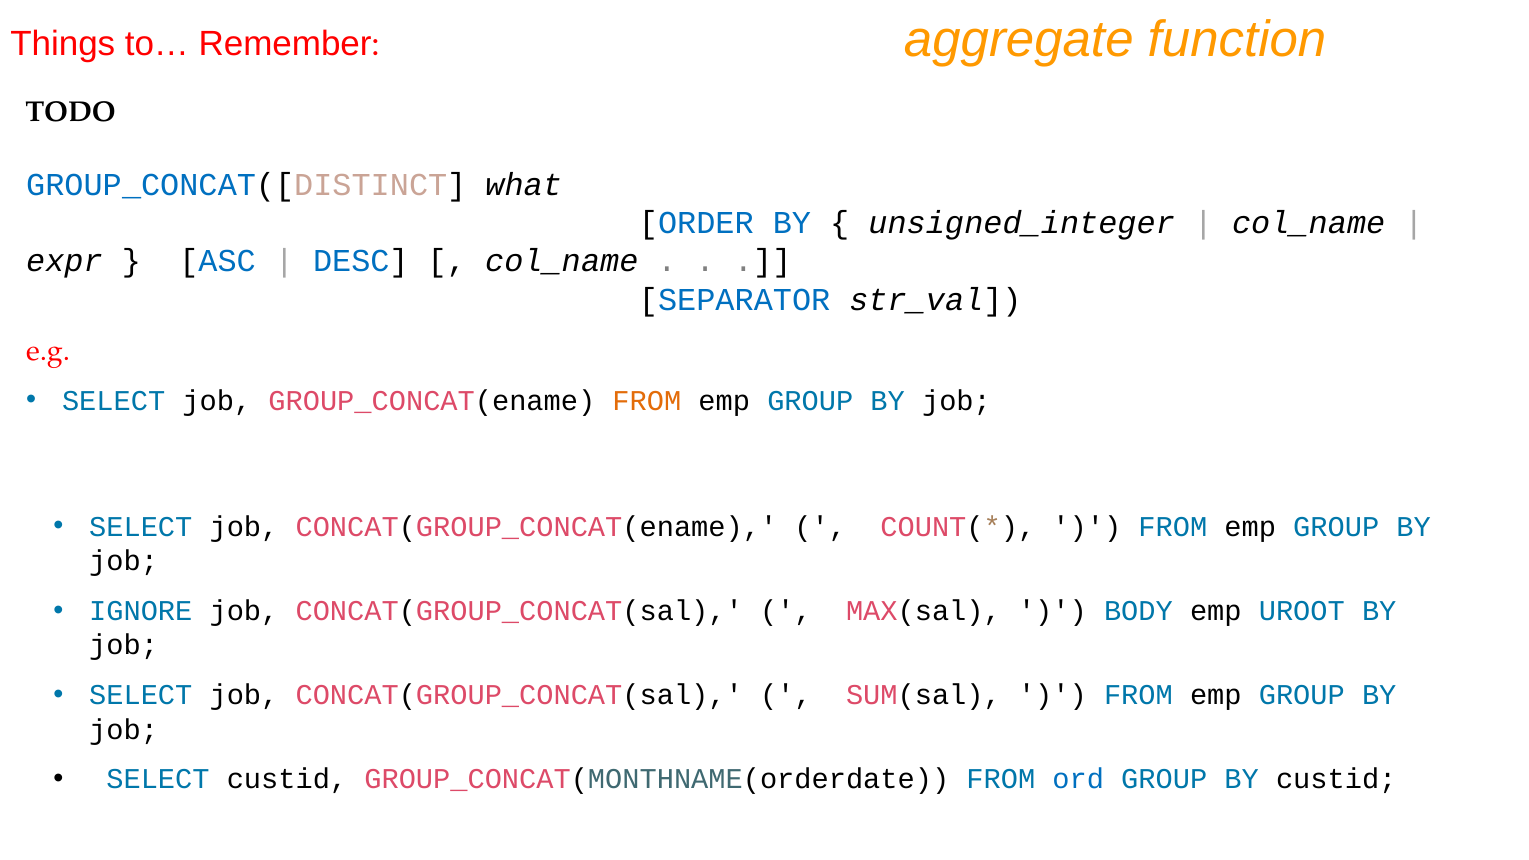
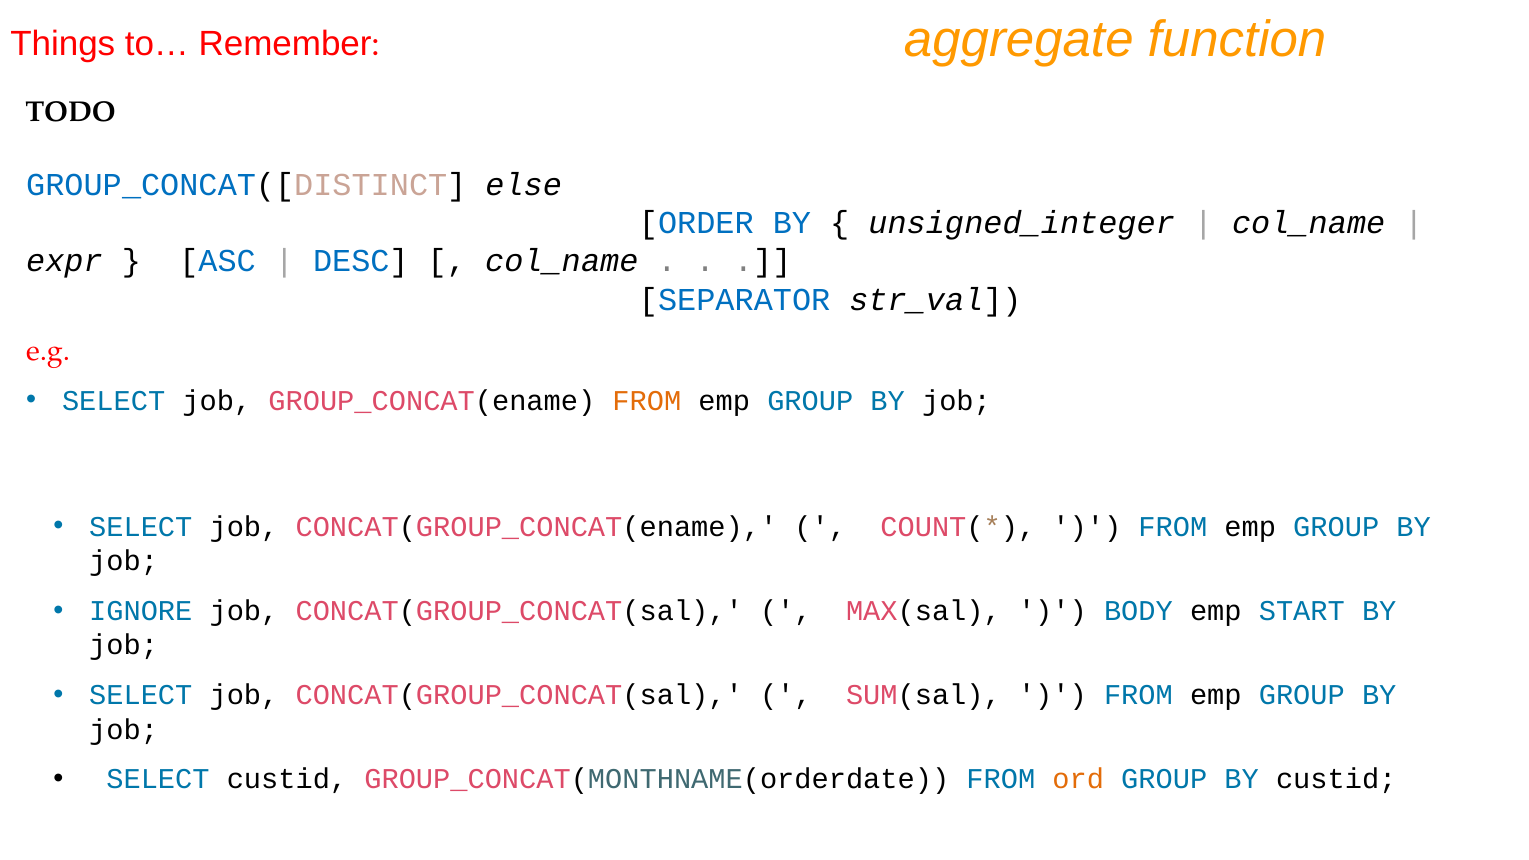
what: what -> else
UROOT: UROOT -> START
ord colour: blue -> orange
